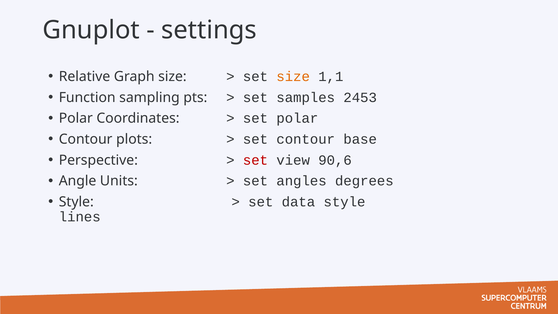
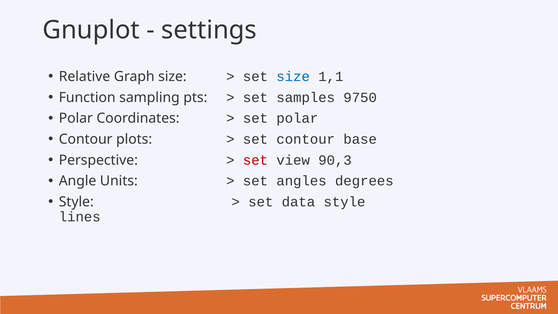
size at (293, 77) colour: orange -> blue
2453: 2453 -> 9750
90,6: 90,6 -> 90,3
